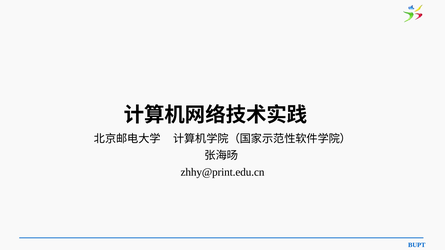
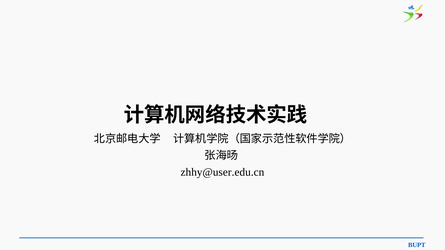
zhhy@print.edu.cn: zhhy@print.edu.cn -> zhhy@user.edu.cn
